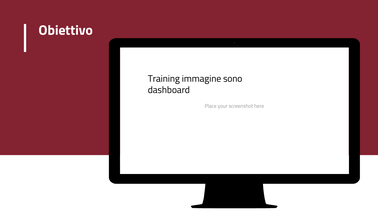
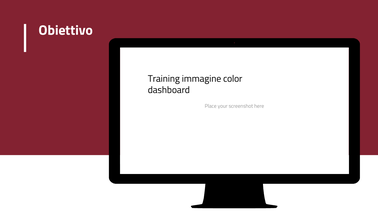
sono: sono -> color
